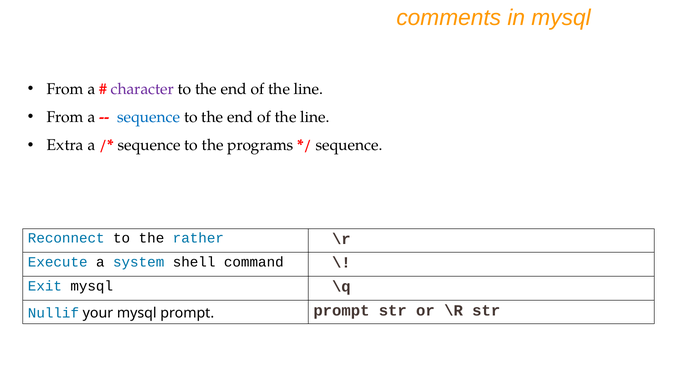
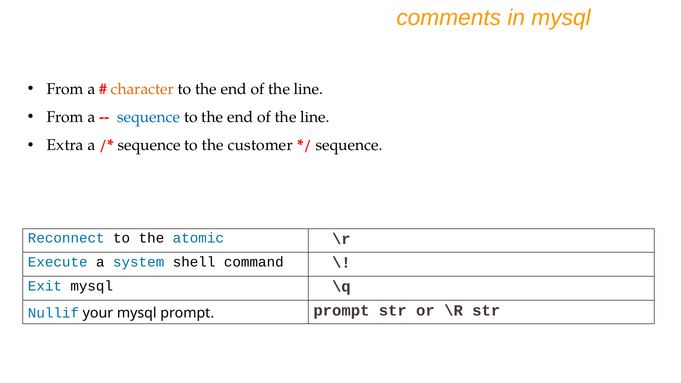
character colour: purple -> orange
programs: programs -> customer
rather: rather -> atomic
